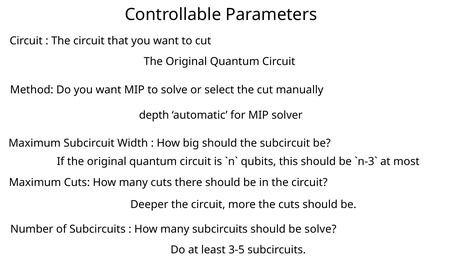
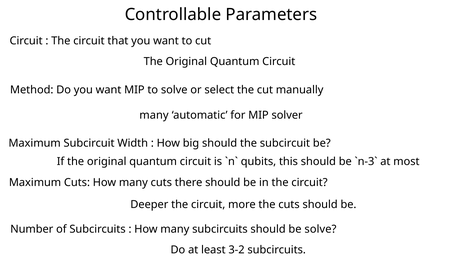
depth at (154, 115): depth -> many
3-5: 3-5 -> 3-2
